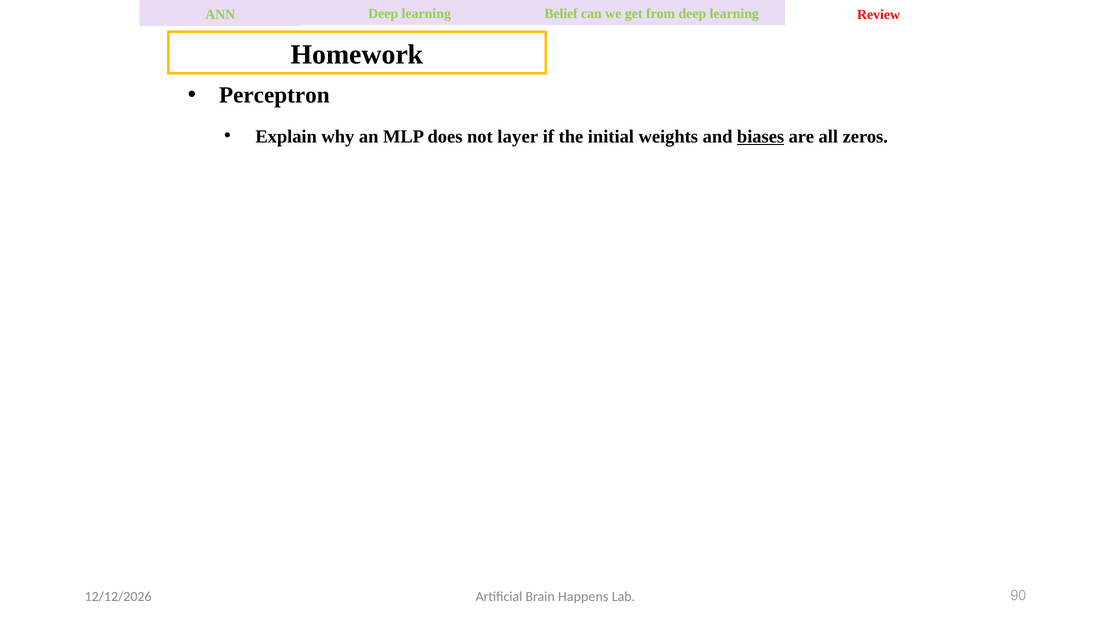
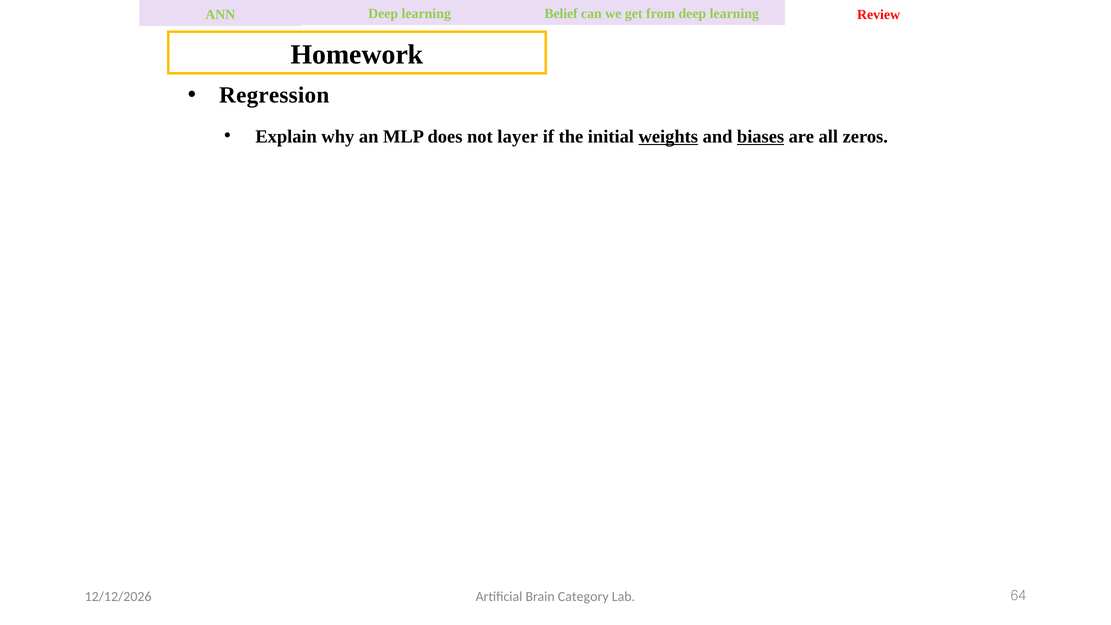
Perceptron: Perceptron -> Regression
weights underline: none -> present
Happens: Happens -> Category
90: 90 -> 64
